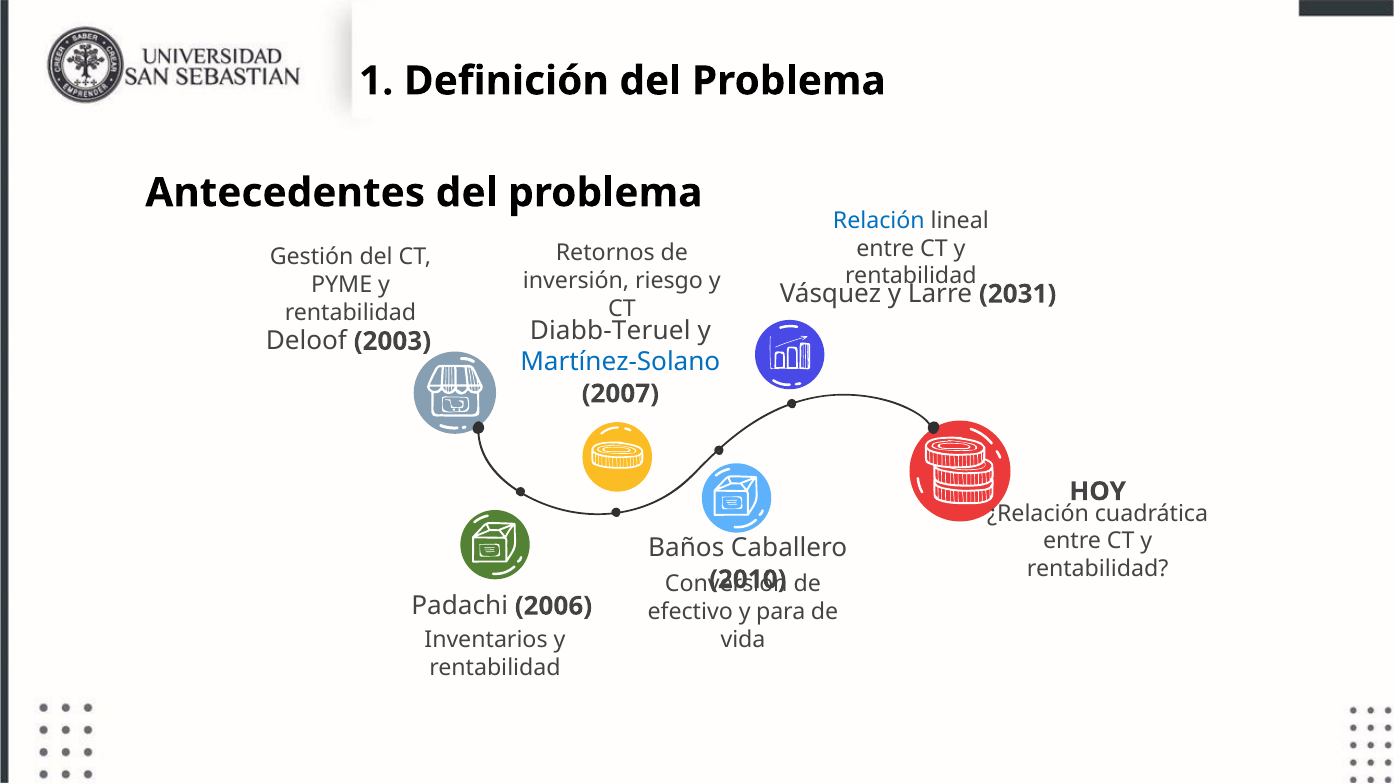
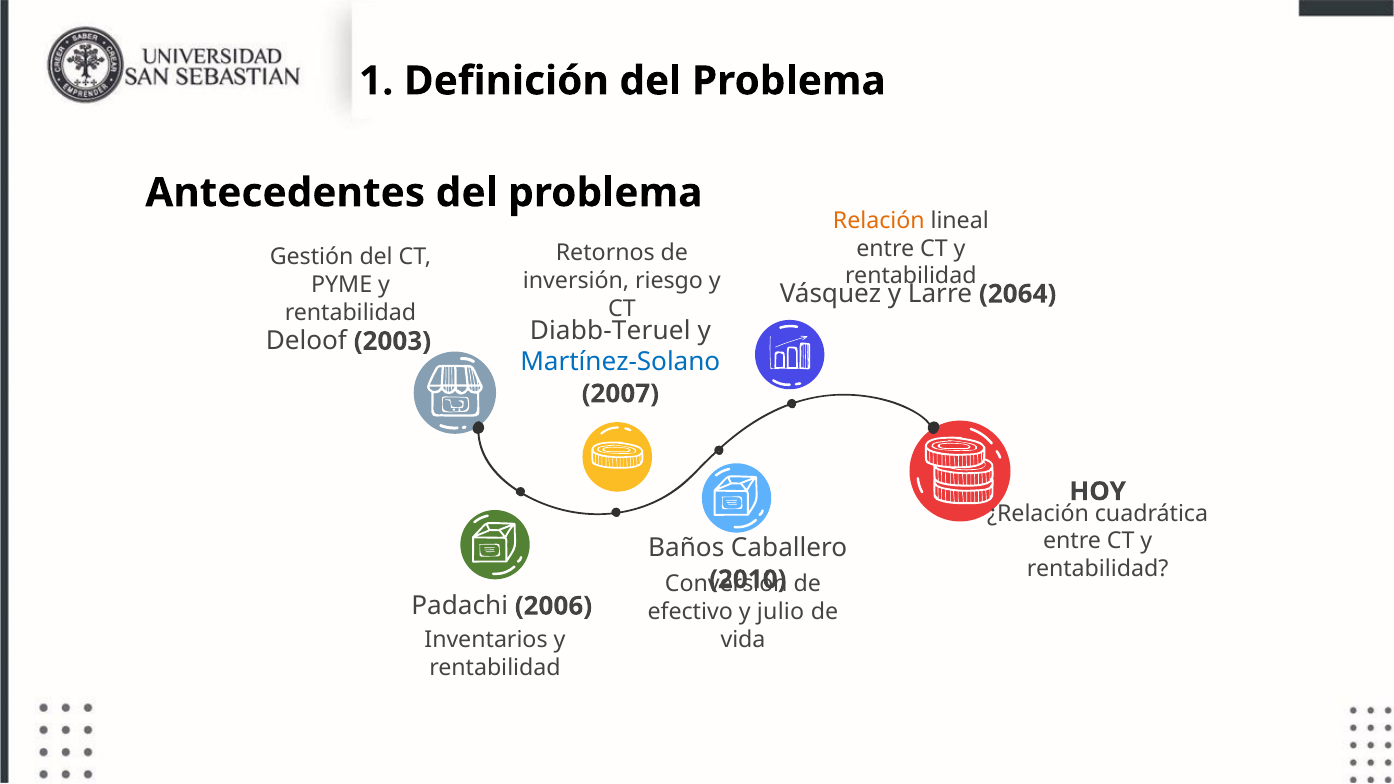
Relación colour: blue -> orange
2031: 2031 -> 2064
para: para -> julio
